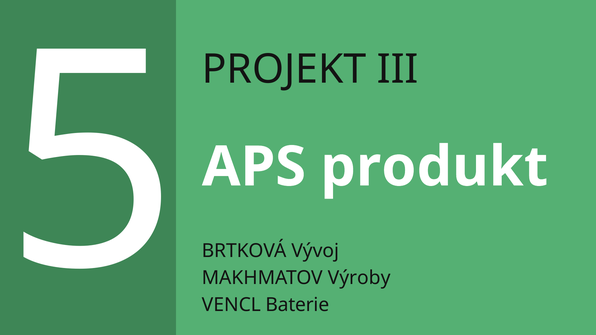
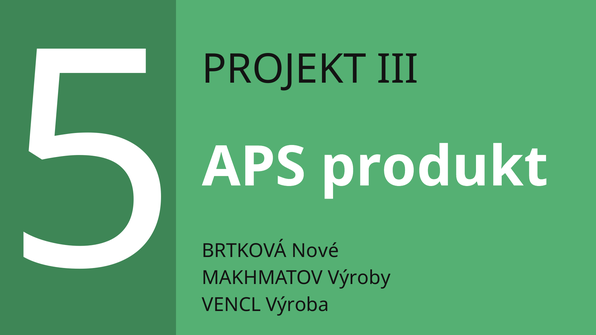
Vývoj: Vývoj -> Nové
Baterie: Baterie -> Výroba
